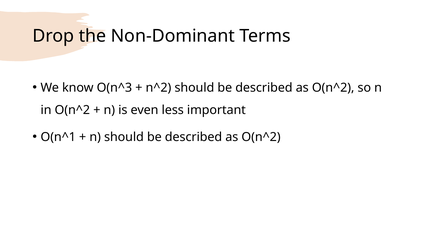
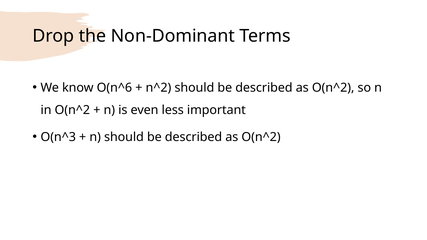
O(n^3: O(n^3 -> O(n^6
O(n^1: O(n^1 -> O(n^3
